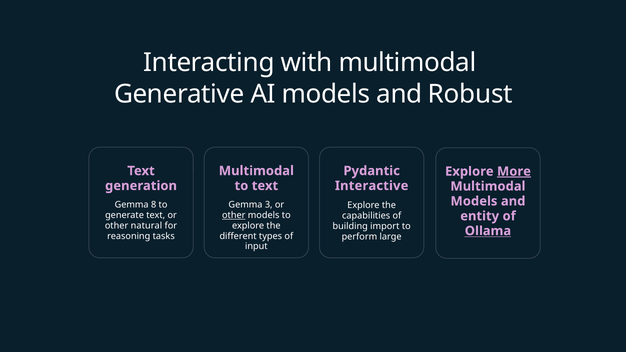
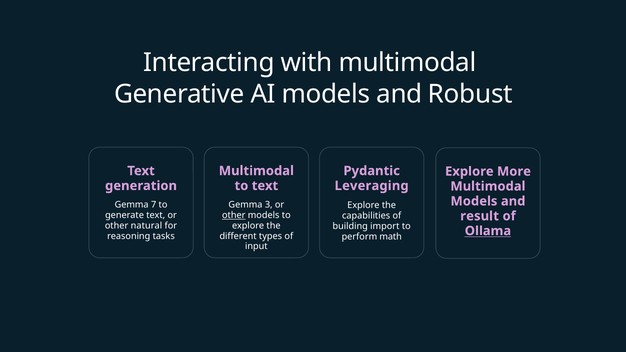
More underline: present -> none
Interactive: Interactive -> Leveraging
8: 8 -> 7
entity: entity -> result
large: large -> math
